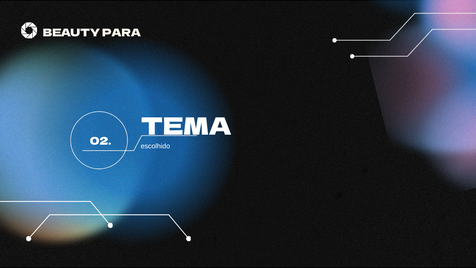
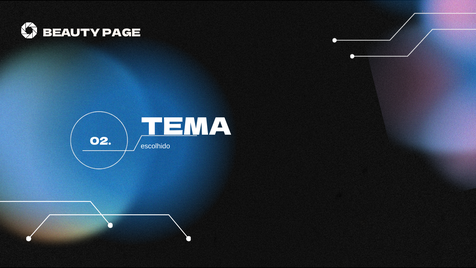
BEAUTY PARA: PARA -> PAGE
